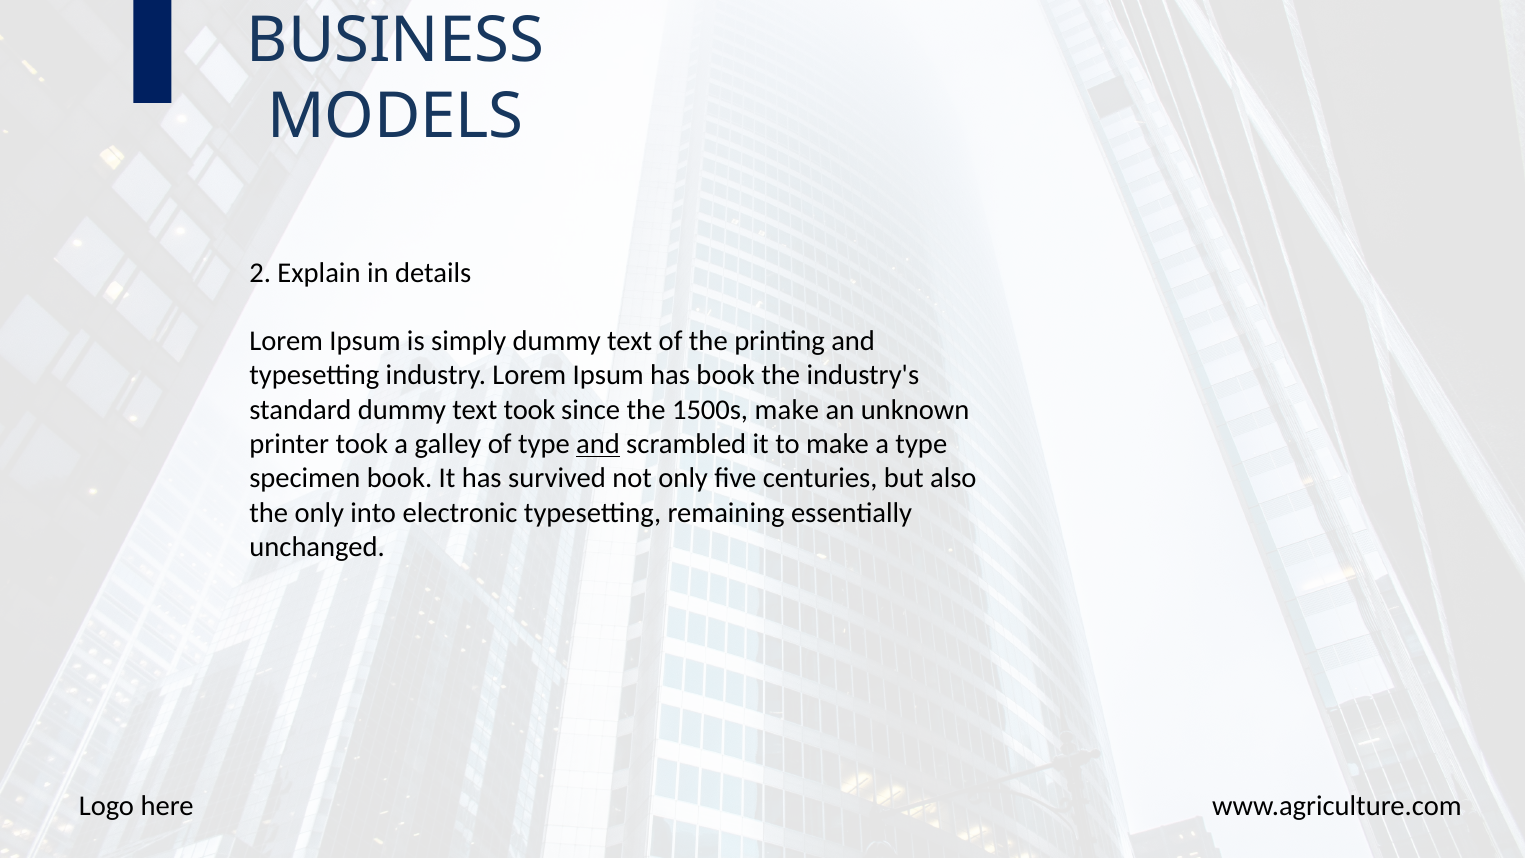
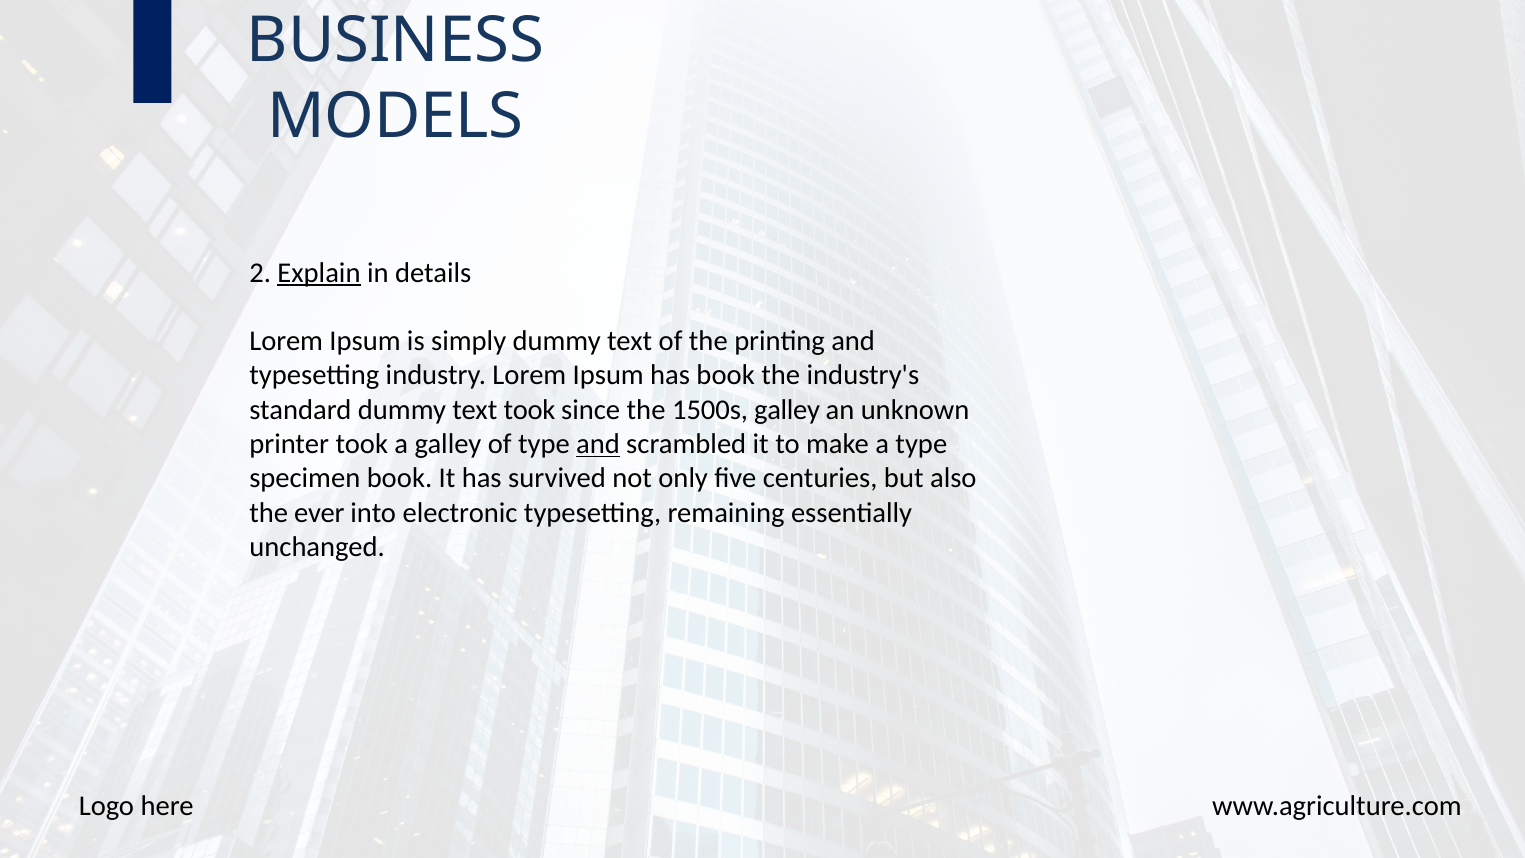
Explain underline: none -> present
1500s make: make -> galley
the only: only -> ever
